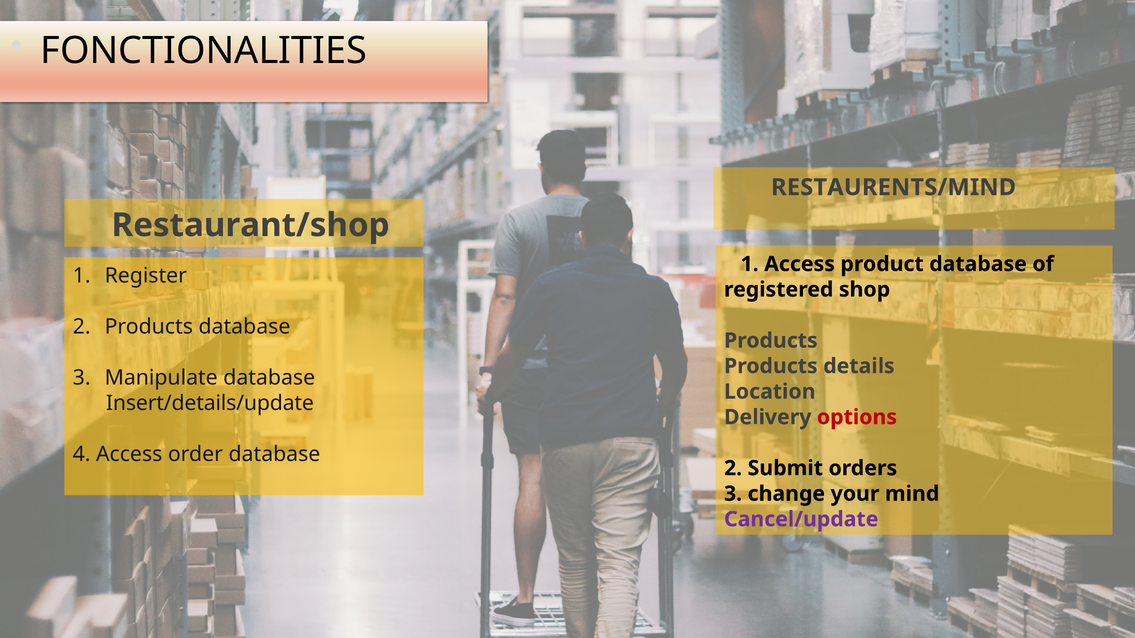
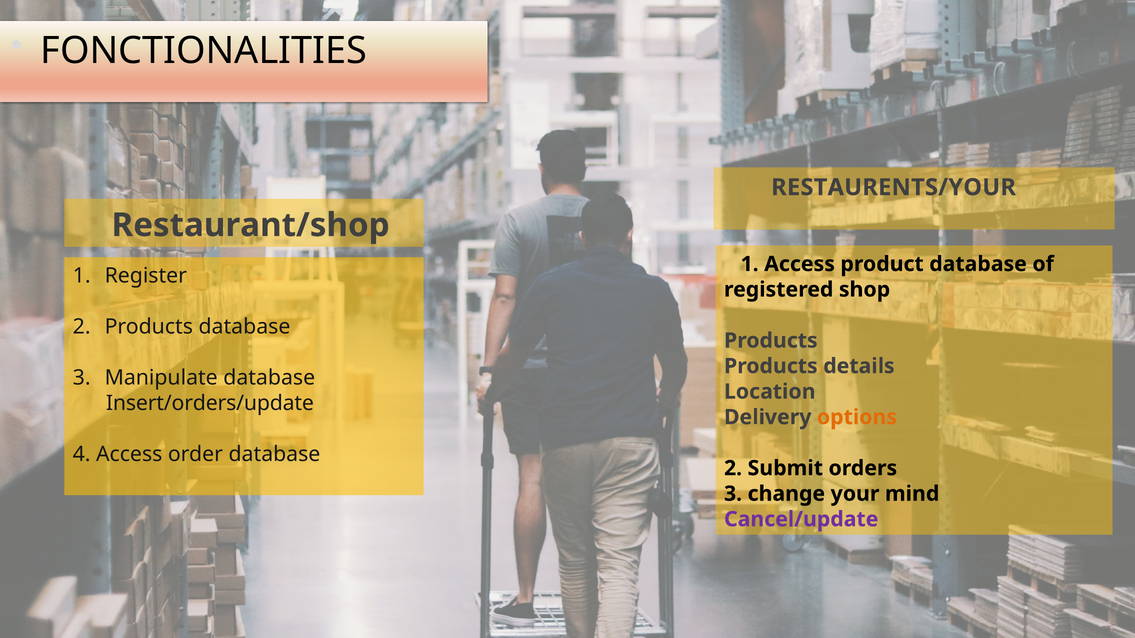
RESTAURENTS/MIND: RESTAURENTS/MIND -> RESTAURENTS/YOUR
Insert/details/update: Insert/details/update -> Insert/orders/update
options colour: red -> orange
